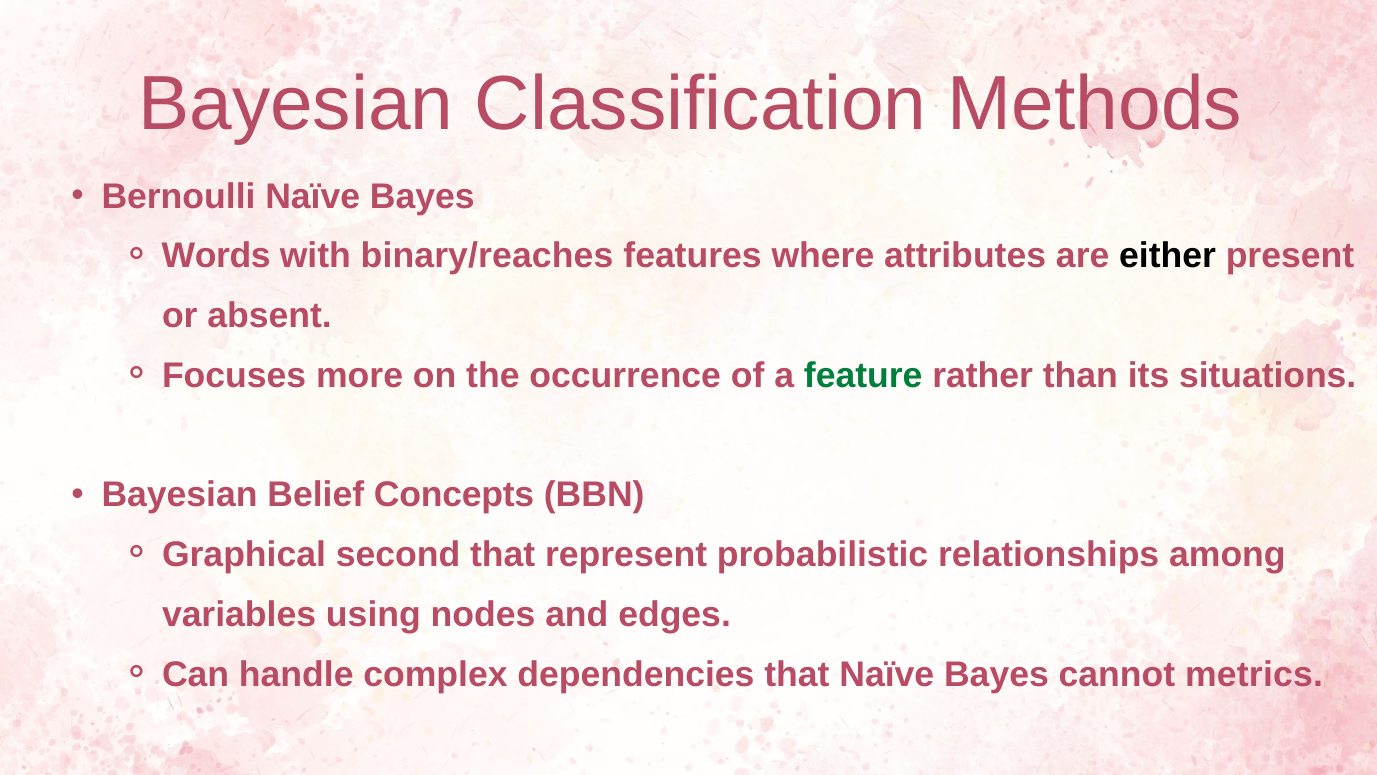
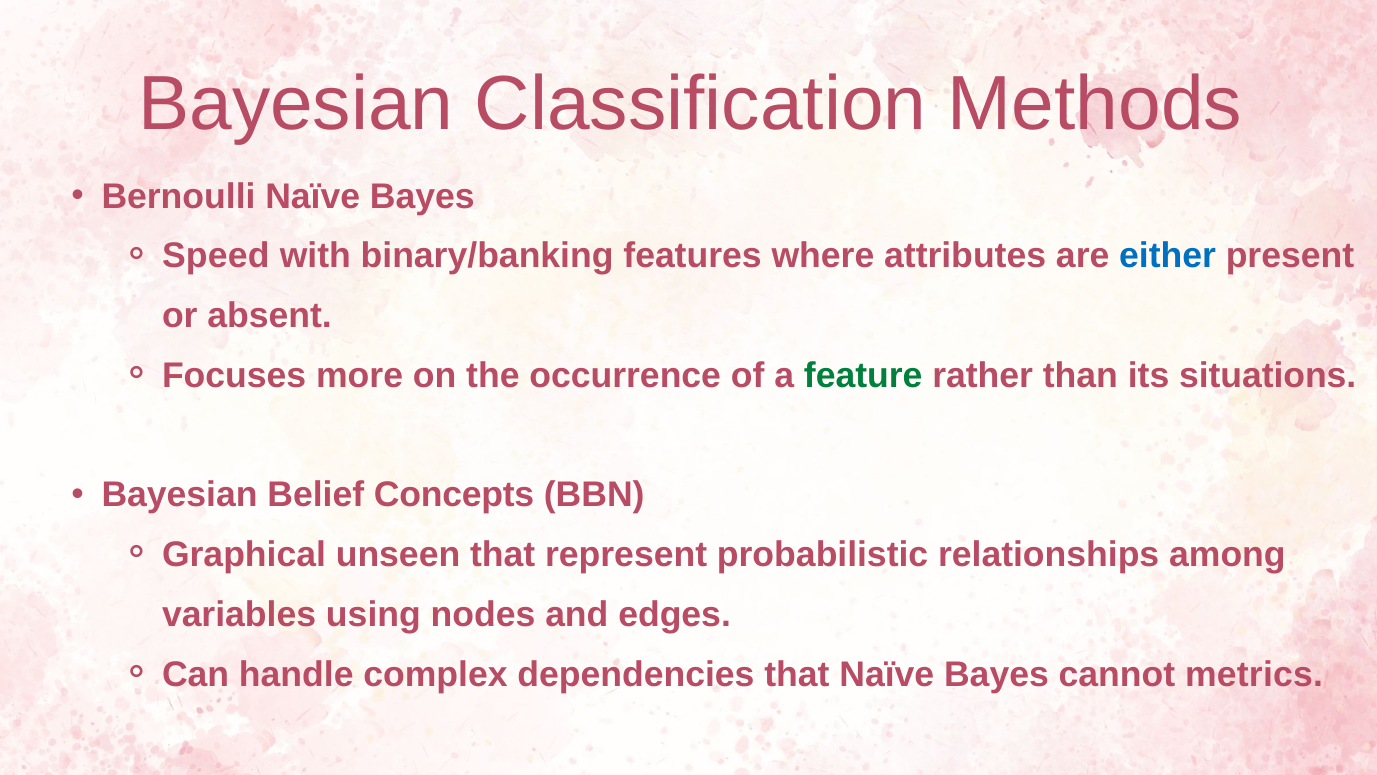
Words: Words -> Speed
binary/reaches: binary/reaches -> binary/banking
either colour: black -> blue
second: second -> unseen
